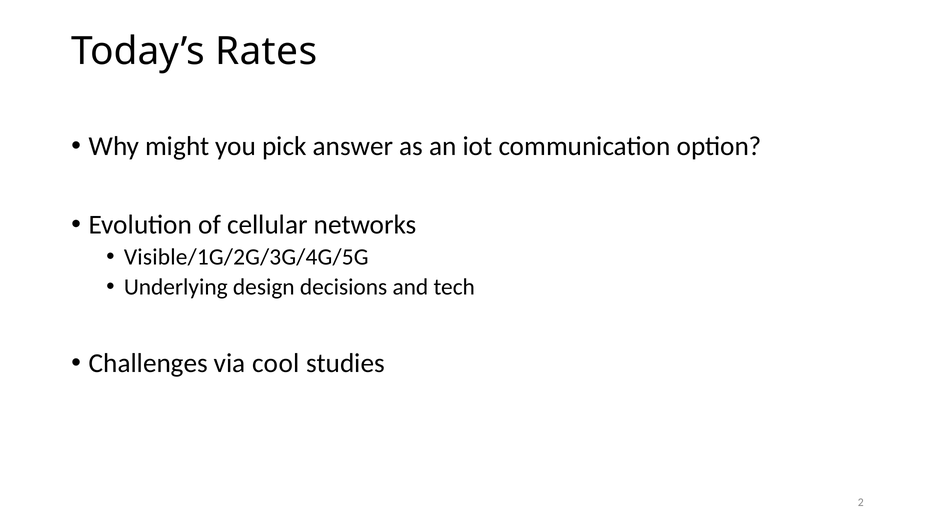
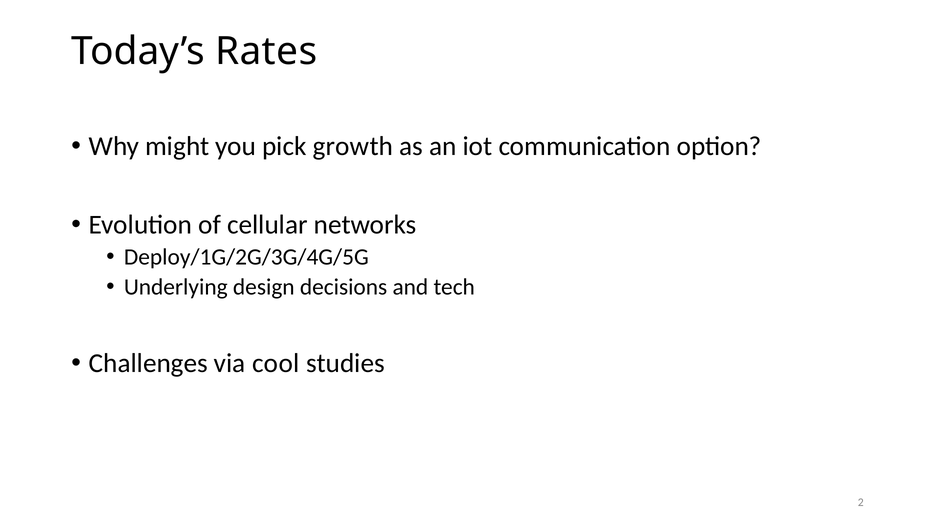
answer: answer -> growth
Visible/1G/2G/3G/4G/5G: Visible/1G/2G/3G/4G/5G -> Deploy/1G/2G/3G/4G/5G
